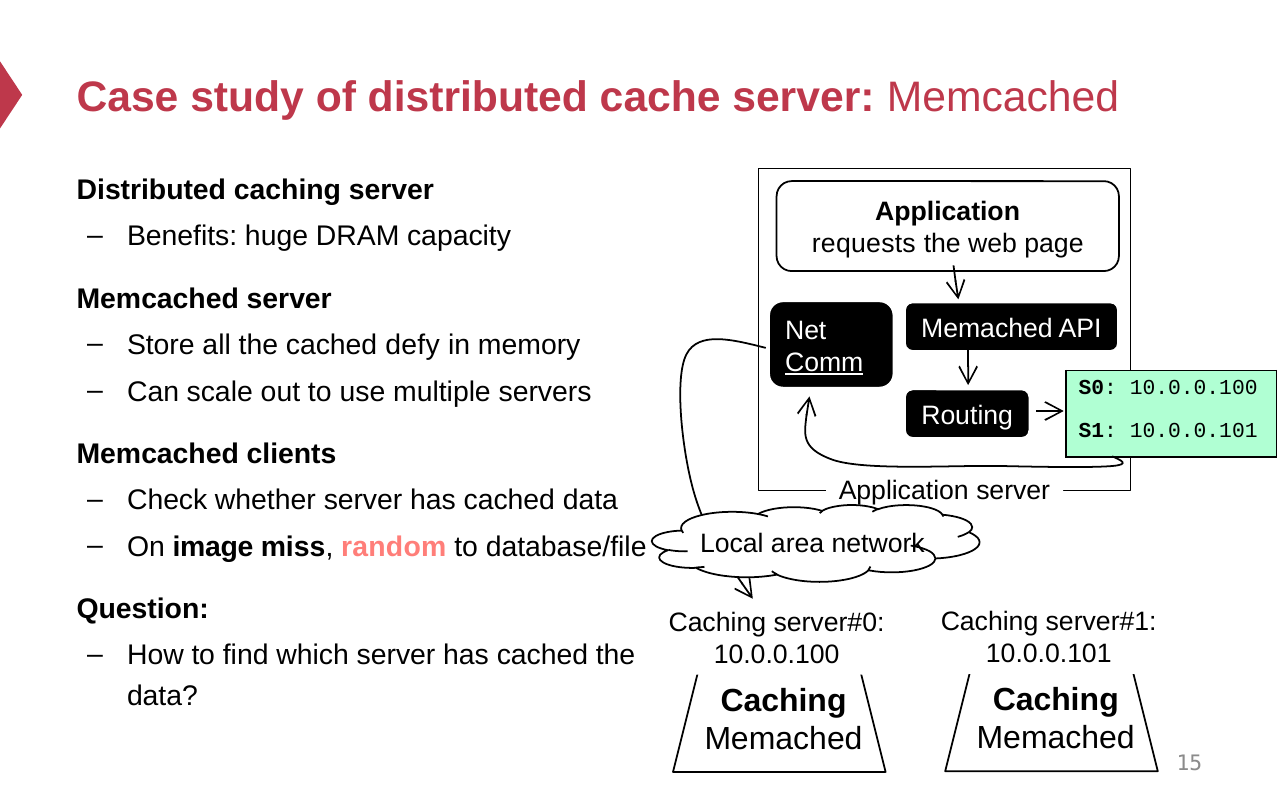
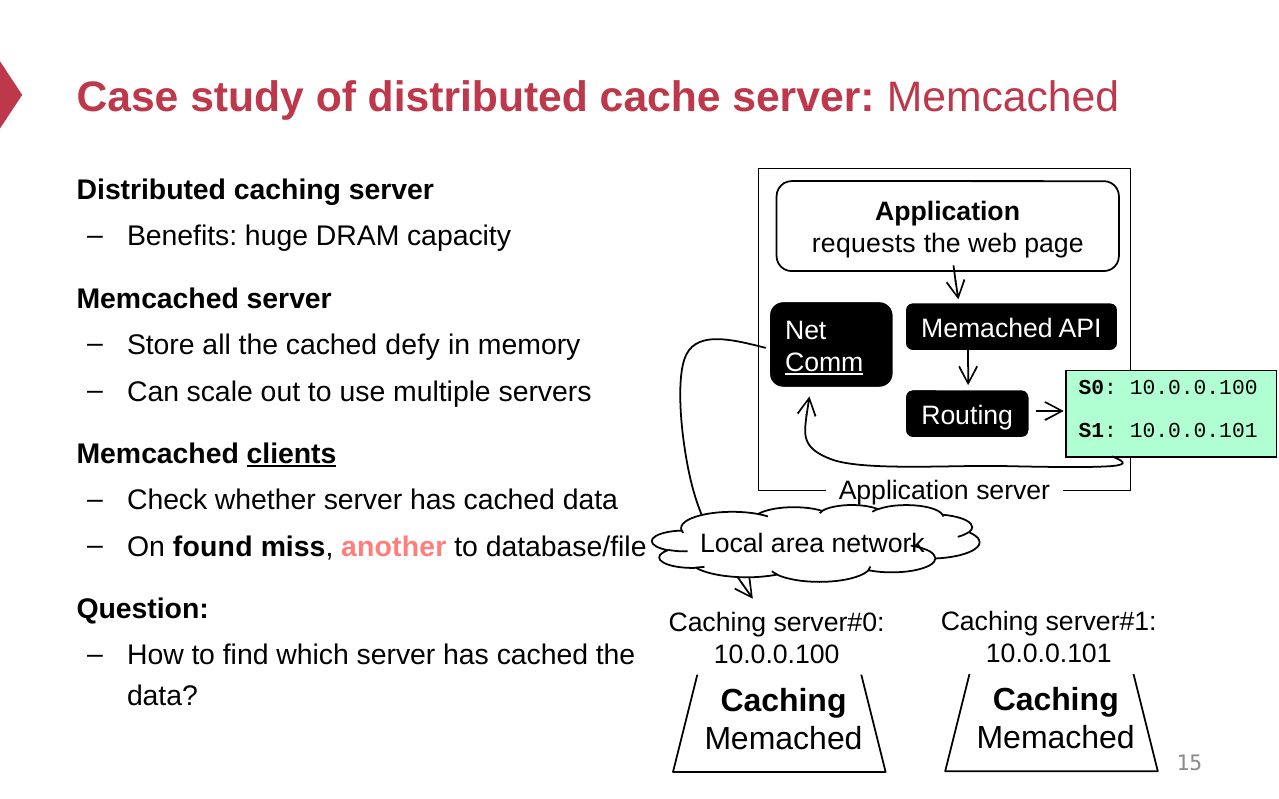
clients underline: none -> present
image: image -> found
random: random -> another
